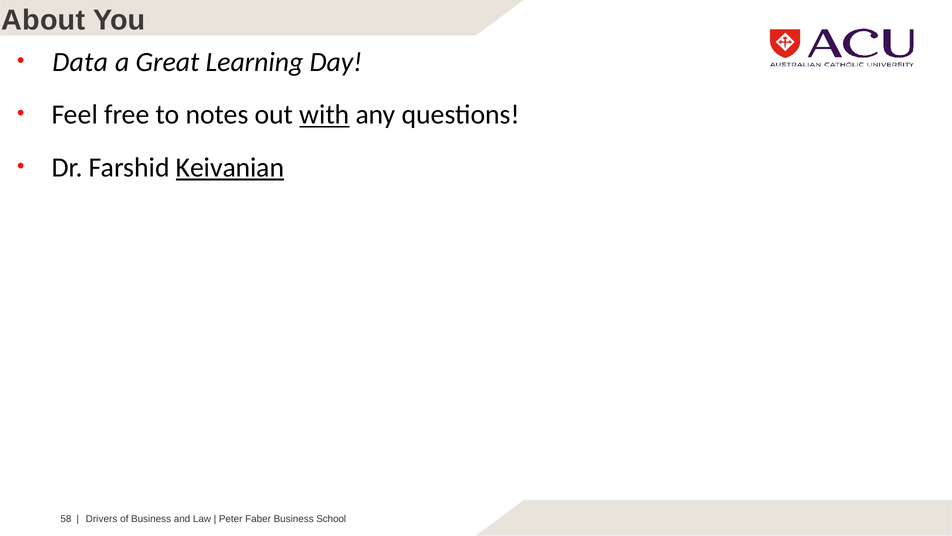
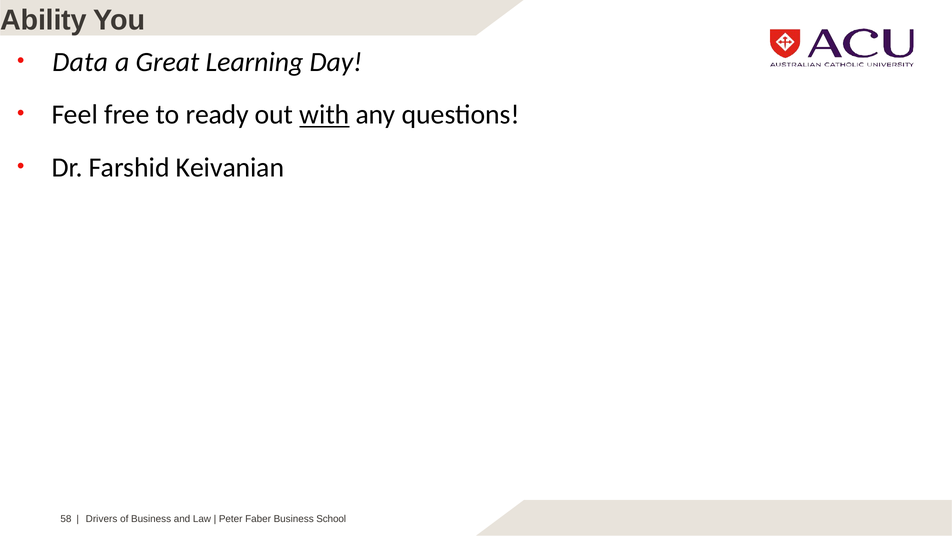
About: About -> Ability
notes: notes -> ready
Keivanian underline: present -> none
